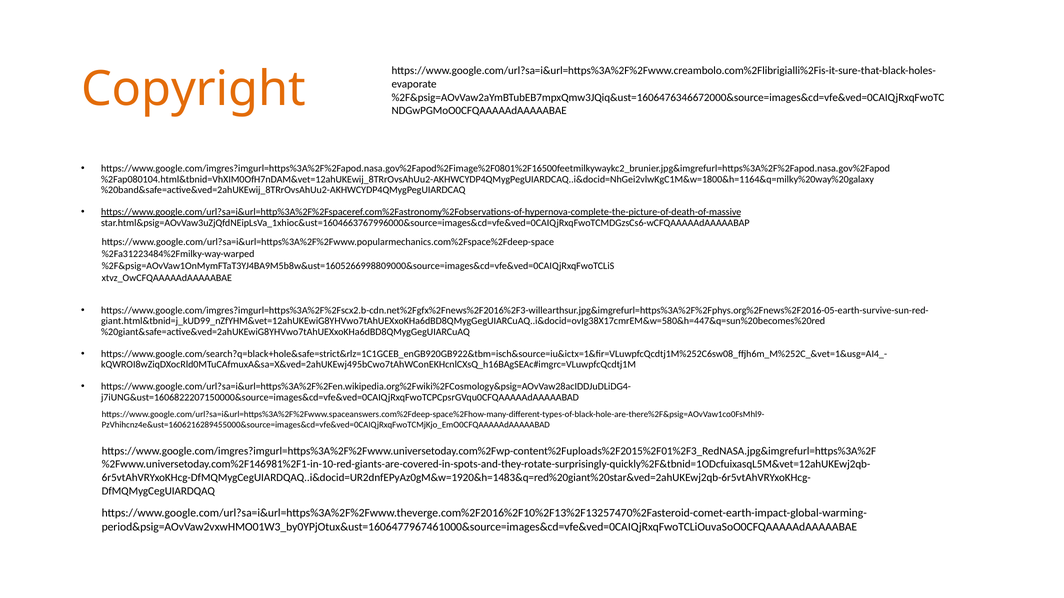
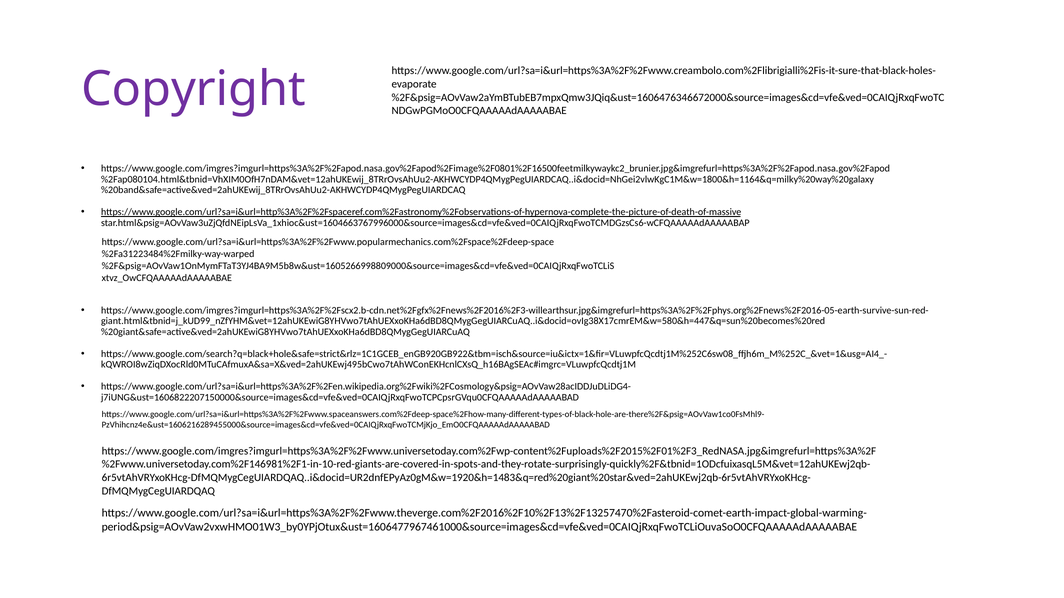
Copyright colour: orange -> purple
